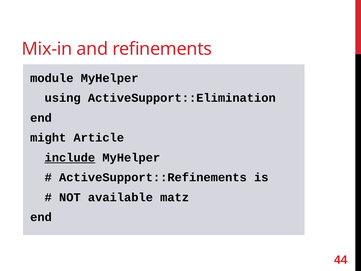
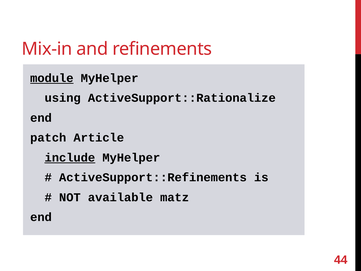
module underline: none -> present
ActiveSupport::Elimination: ActiveSupport::Elimination -> ActiveSupport::Rationalize
might: might -> patch
